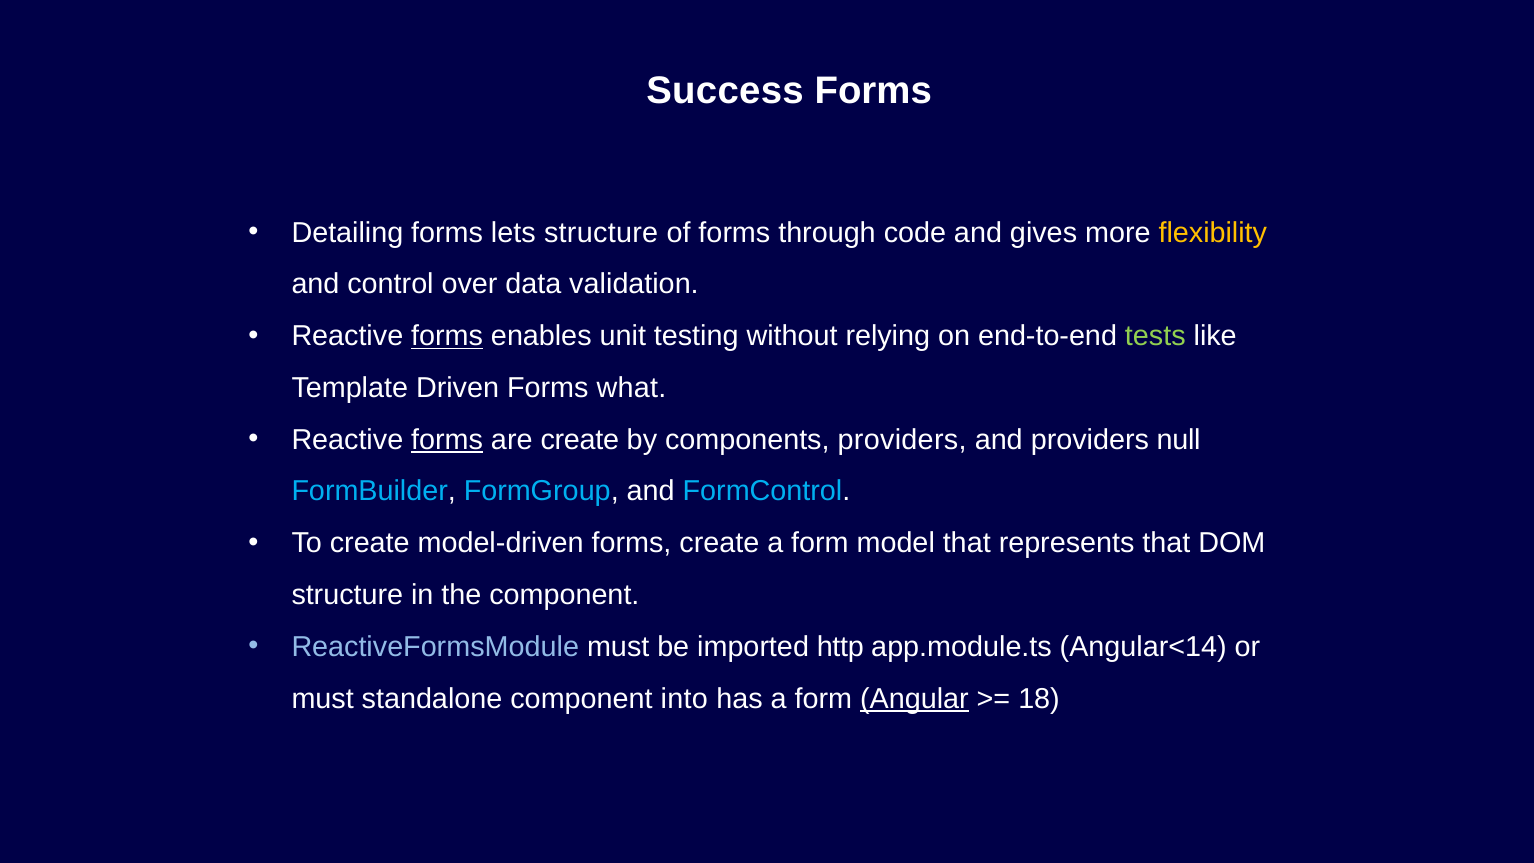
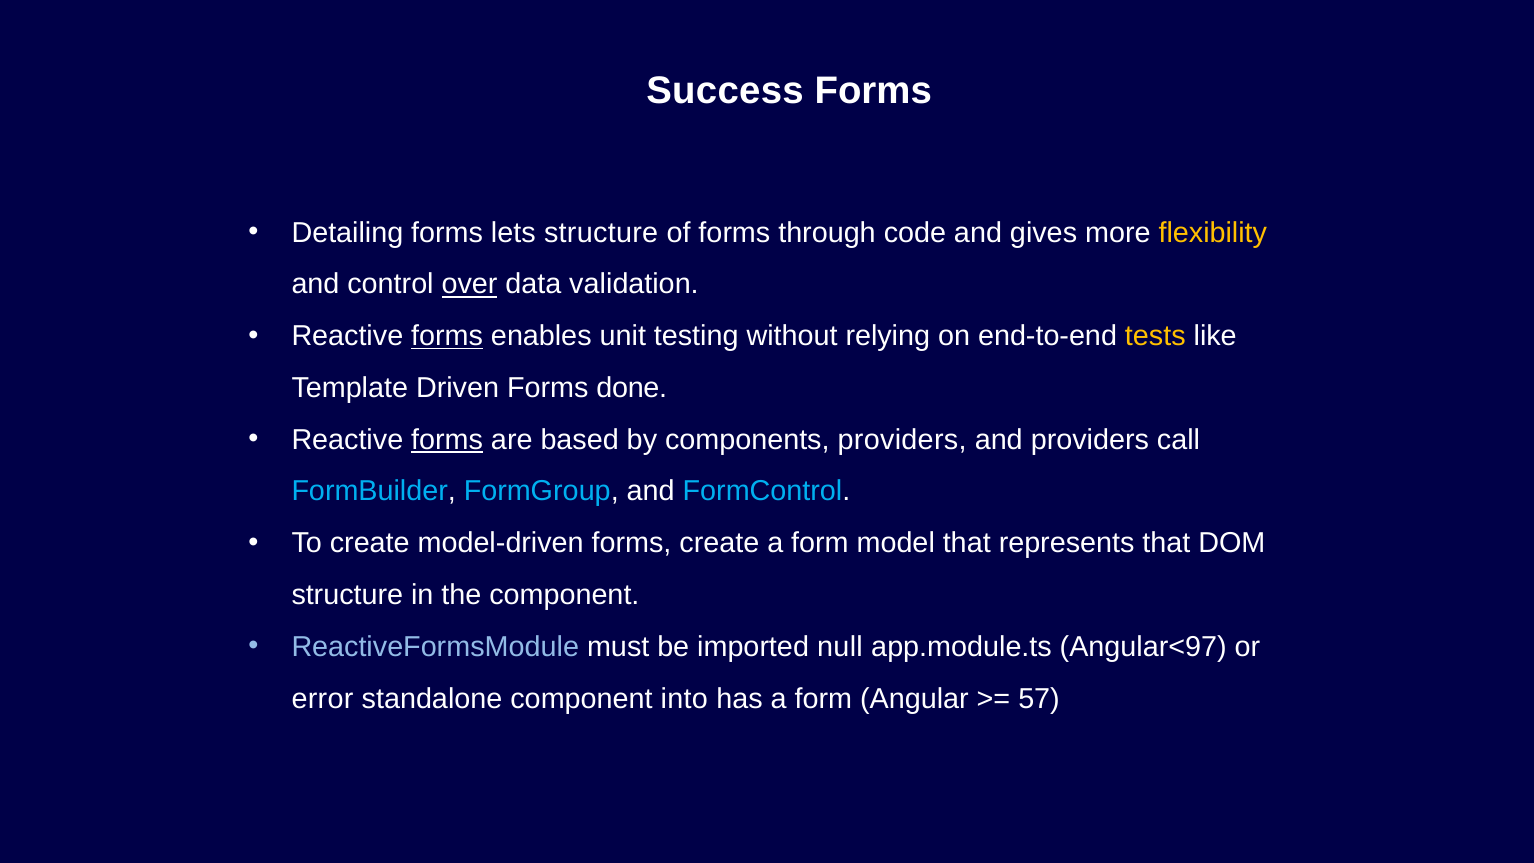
over underline: none -> present
tests colour: light green -> yellow
what: what -> done
are create: create -> based
null: null -> call
http: http -> null
Angular<14: Angular<14 -> Angular<97
must at (323, 698): must -> error
Angular underline: present -> none
18: 18 -> 57
